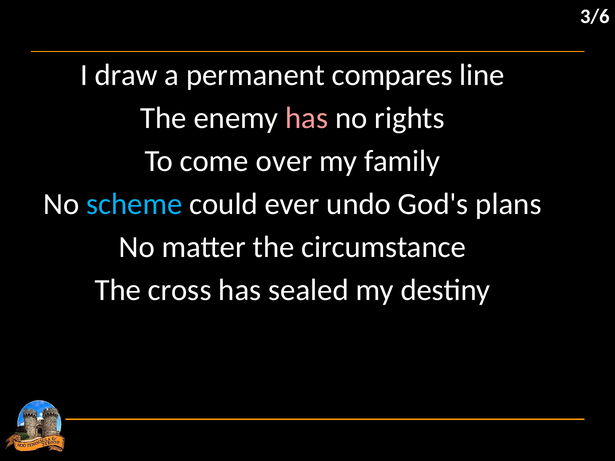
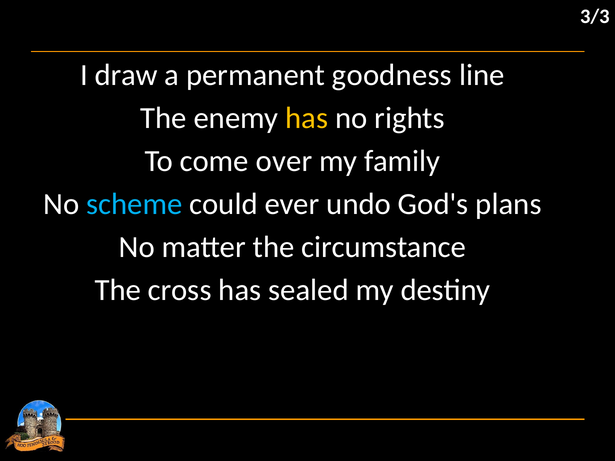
3/6: 3/6 -> 3/3
compares: compares -> goodness
has at (307, 118) colour: pink -> yellow
